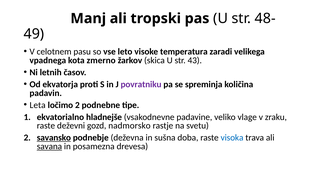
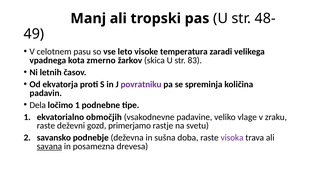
43: 43 -> 83
Leta: Leta -> Dela
ločimo 2: 2 -> 1
hladnejše: hladnejše -> območjih
nadmorsko: nadmorsko -> primerjamo
savansko underline: present -> none
visoka colour: blue -> purple
